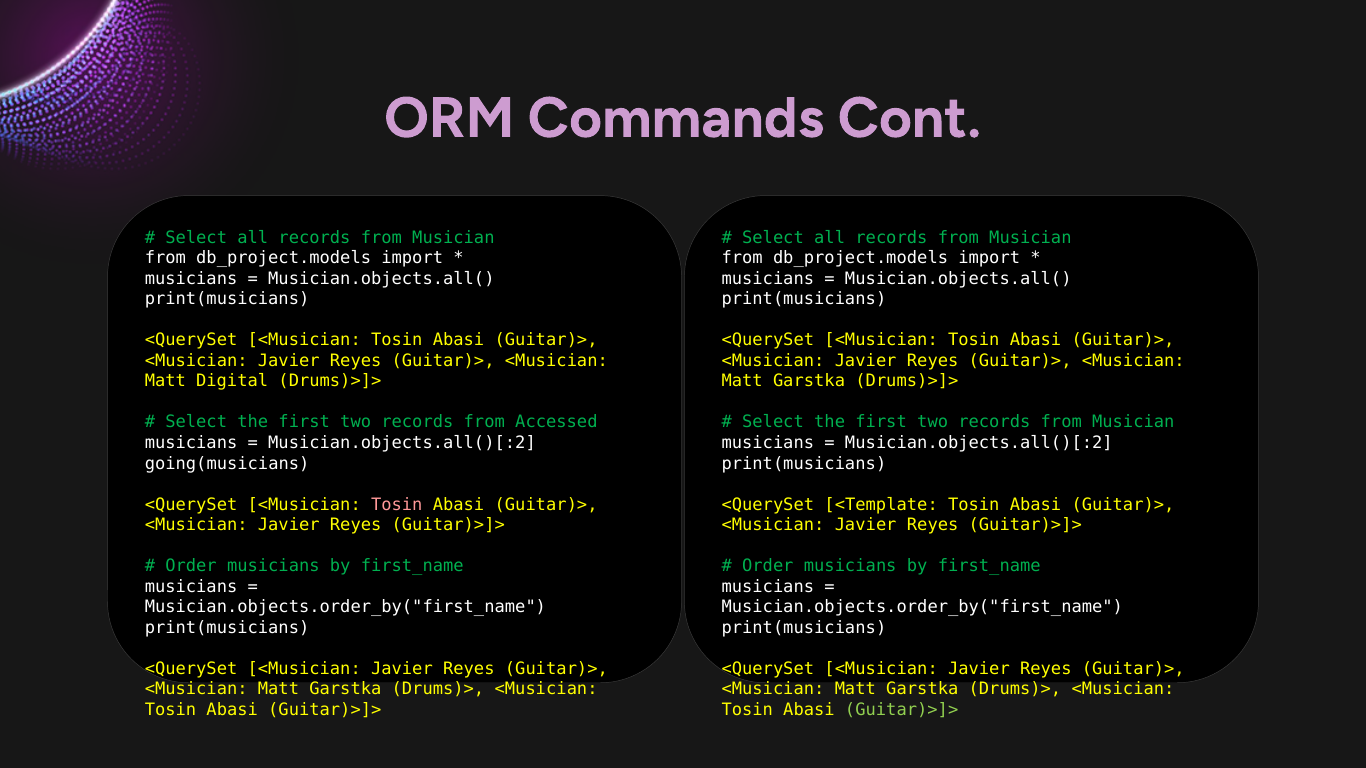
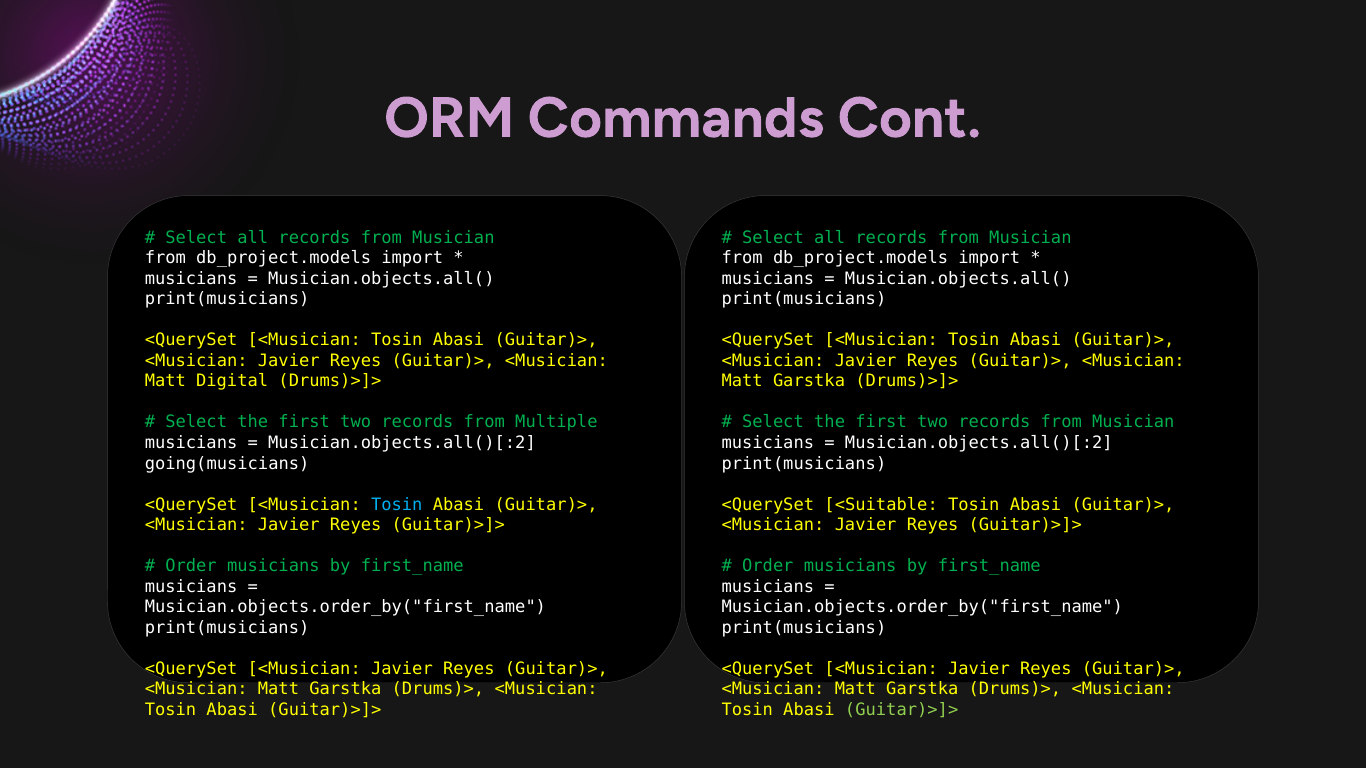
Accessed: Accessed -> Multiple
Tosin at (397, 505) colour: pink -> light blue
<Template: <Template -> <Suitable
